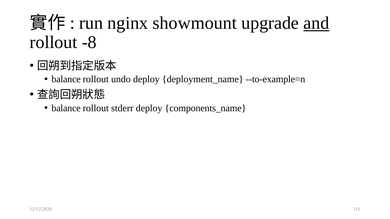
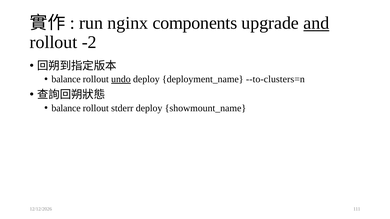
showmount: showmount -> components
-8: -8 -> -2
undo underline: none -> present
--to-example=n: --to-example=n -> --to-clusters=n
components_name: components_name -> showmount_name
